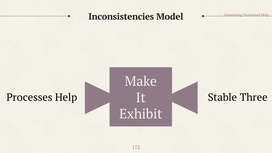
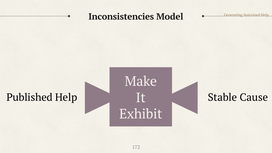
Processes: Processes -> Published
Three: Three -> Cause
